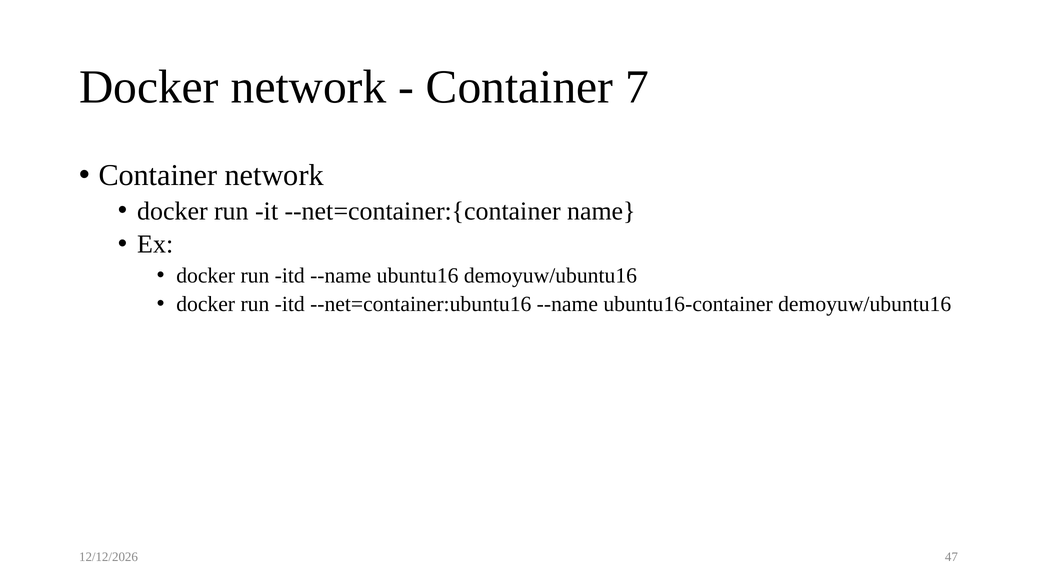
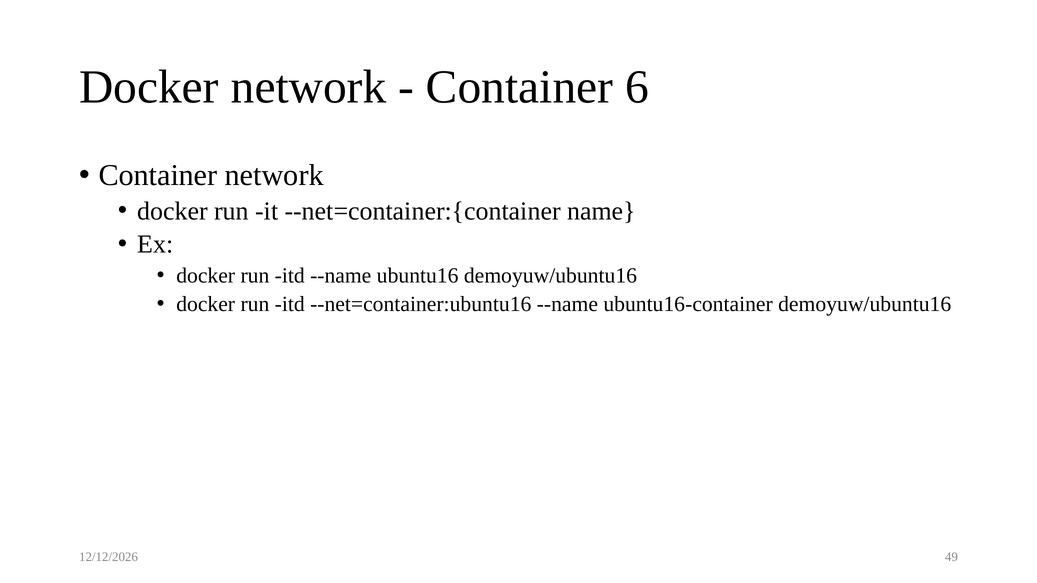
7: 7 -> 6
47: 47 -> 49
